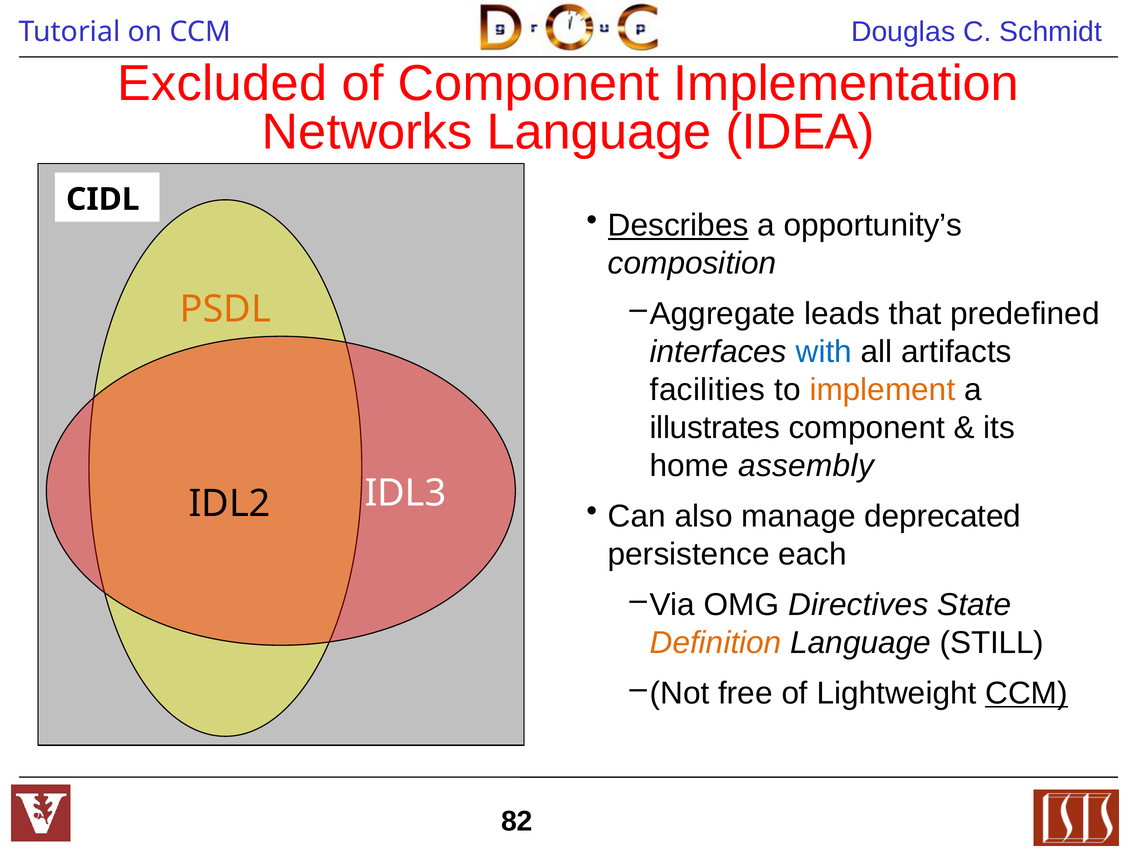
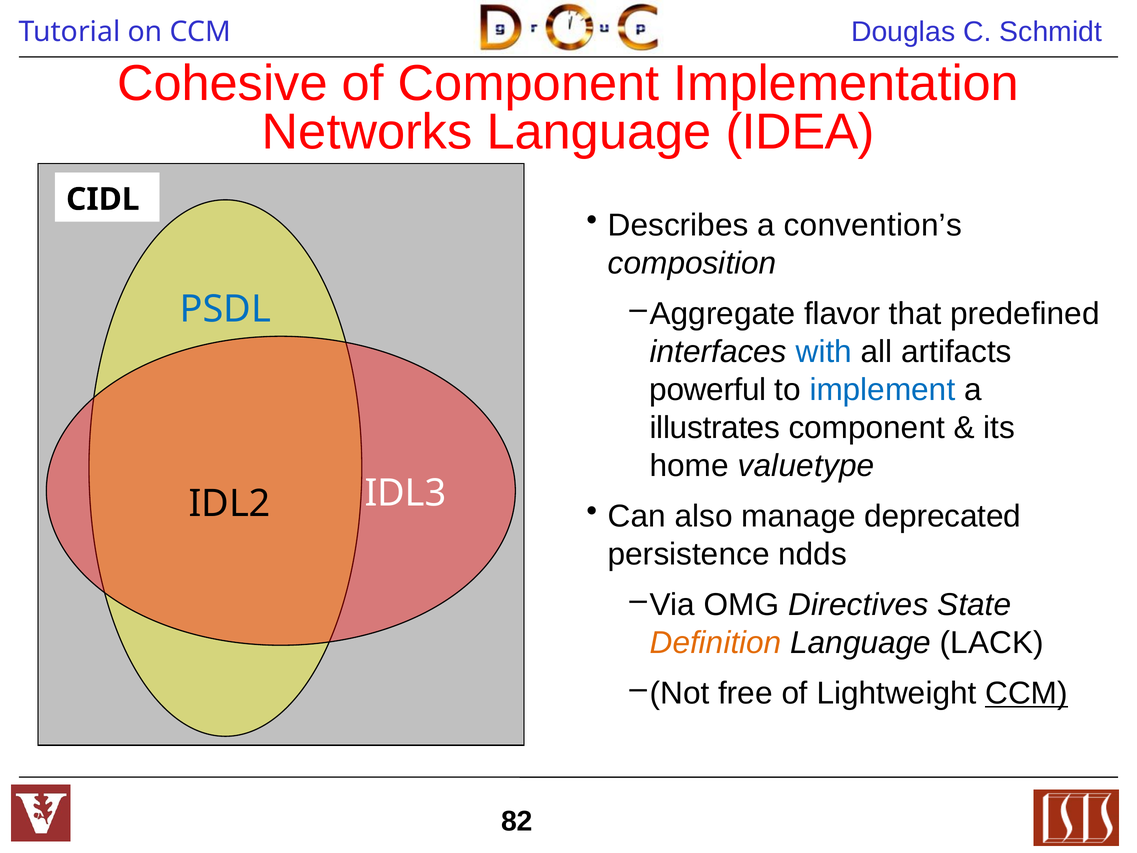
Excluded: Excluded -> Cohesive
Describes underline: present -> none
opportunity’s: opportunity’s -> convention’s
leads: leads -> flavor
PSDL colour: orange -> blue
facilities: facilities -> powerful
implement colour: orange -> blue
assembly: assembly -> valuetype
each: each -> ndds
STILL: STILL -> LACK
